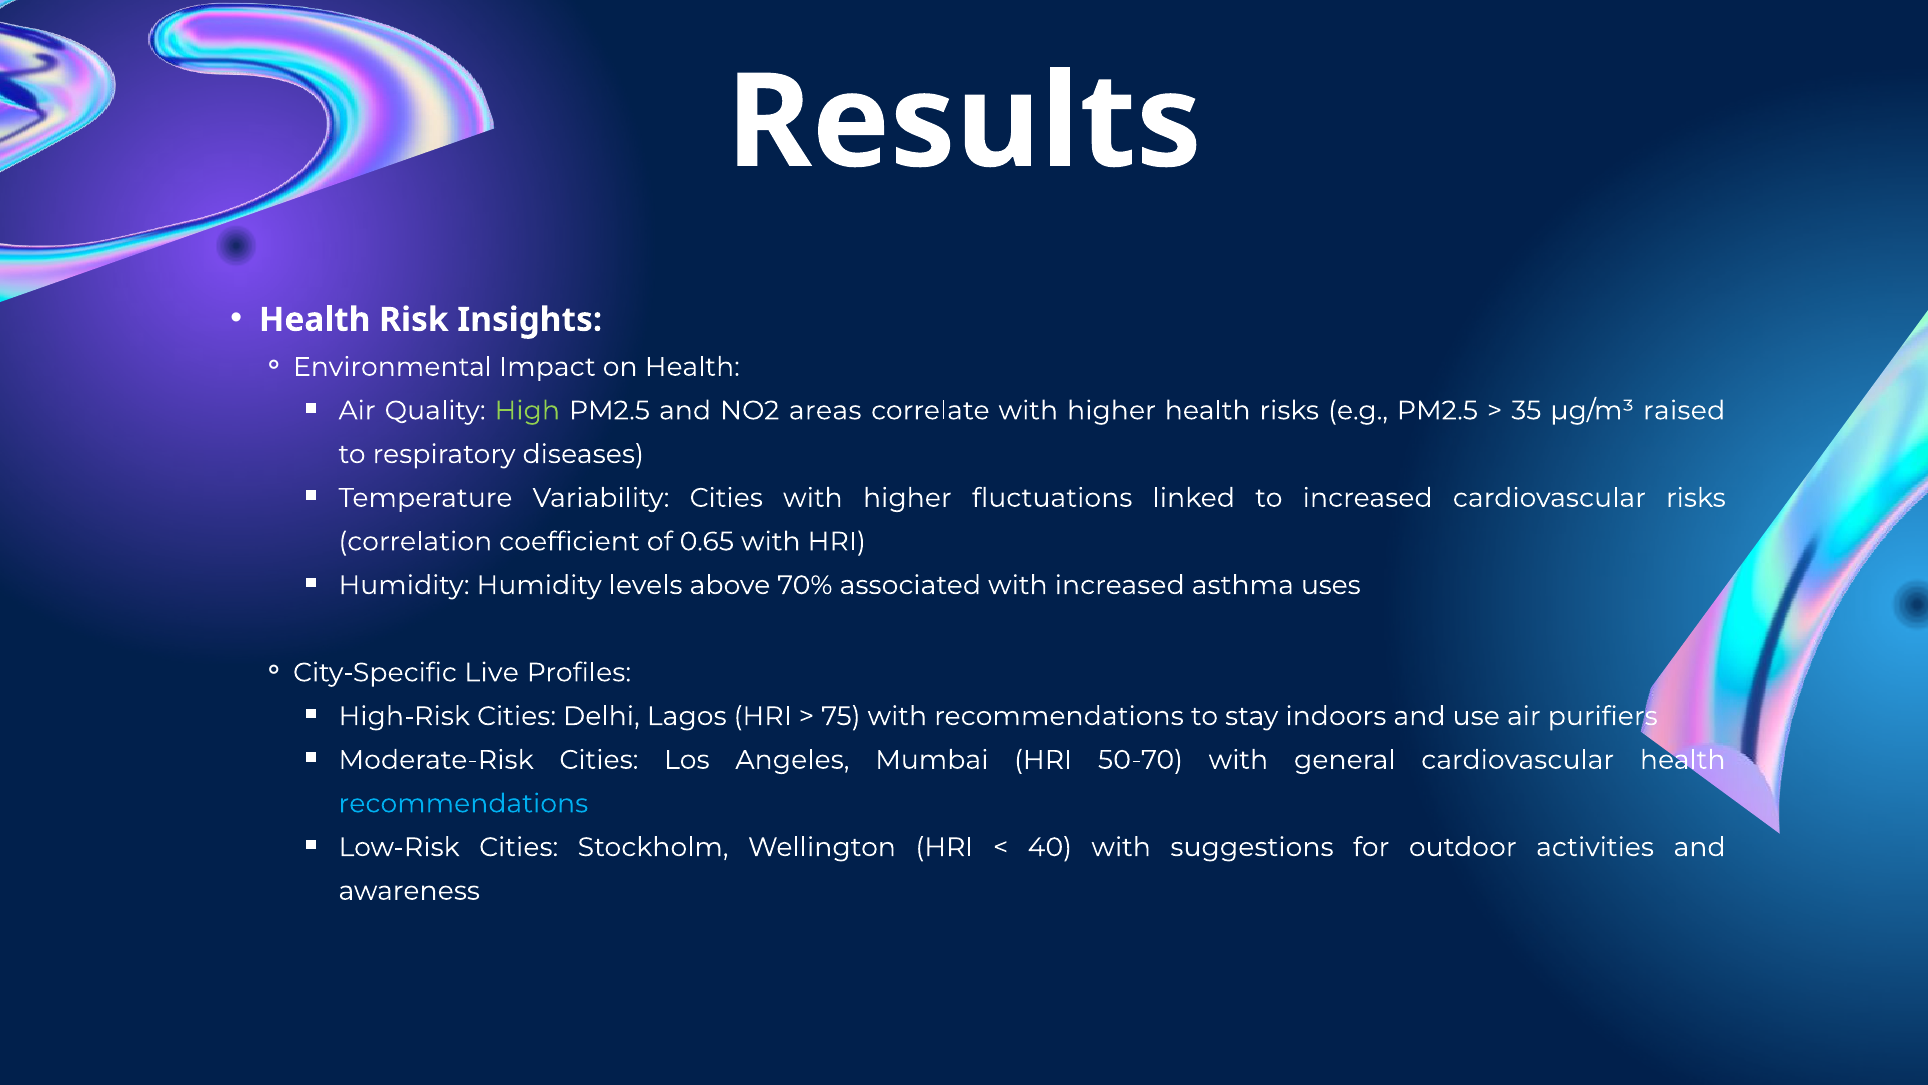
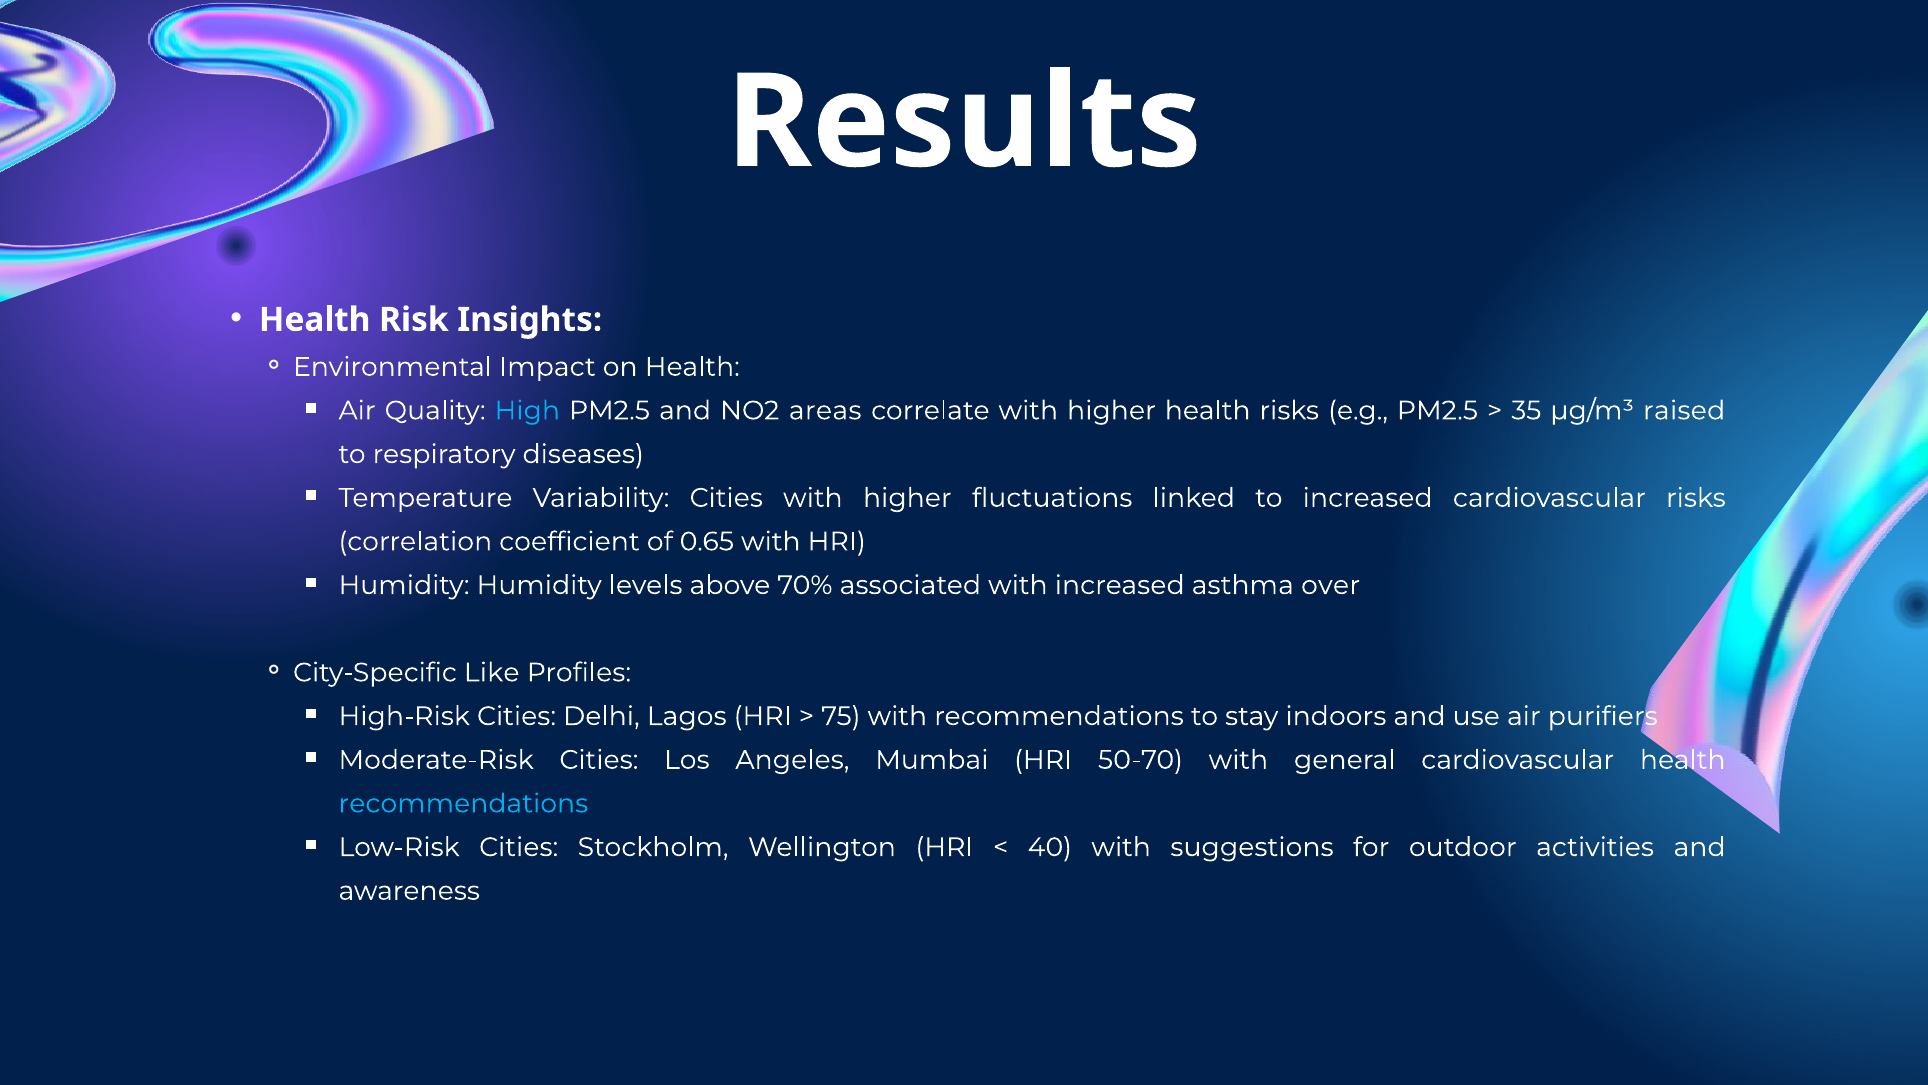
High colour: light green -> light blue
uses: uses -> over
Live: Live -> Like
